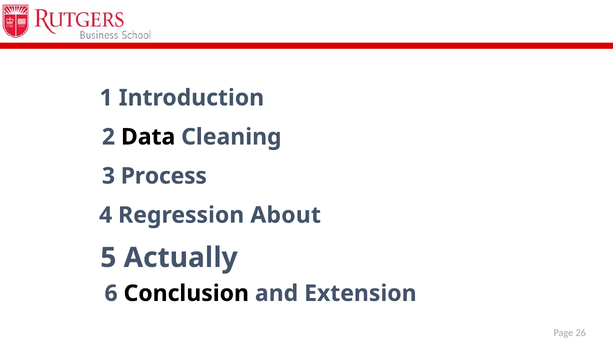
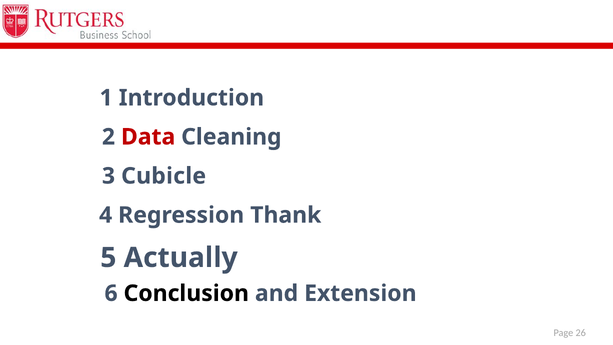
Data colour: black -> red
Process: Process -> Cubicle
About: About -> Thank
